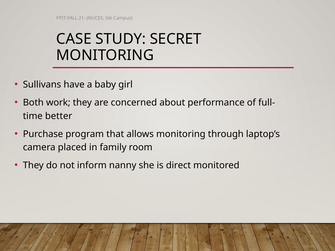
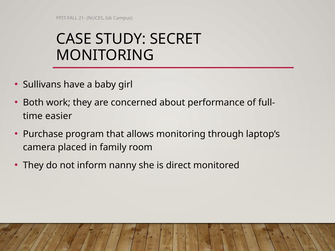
better: better -> easier
